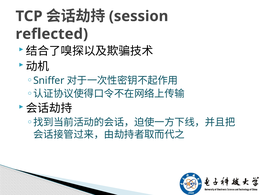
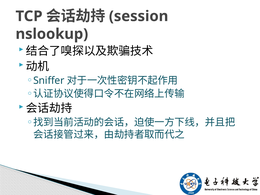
reflected: reflected -> nslookup
